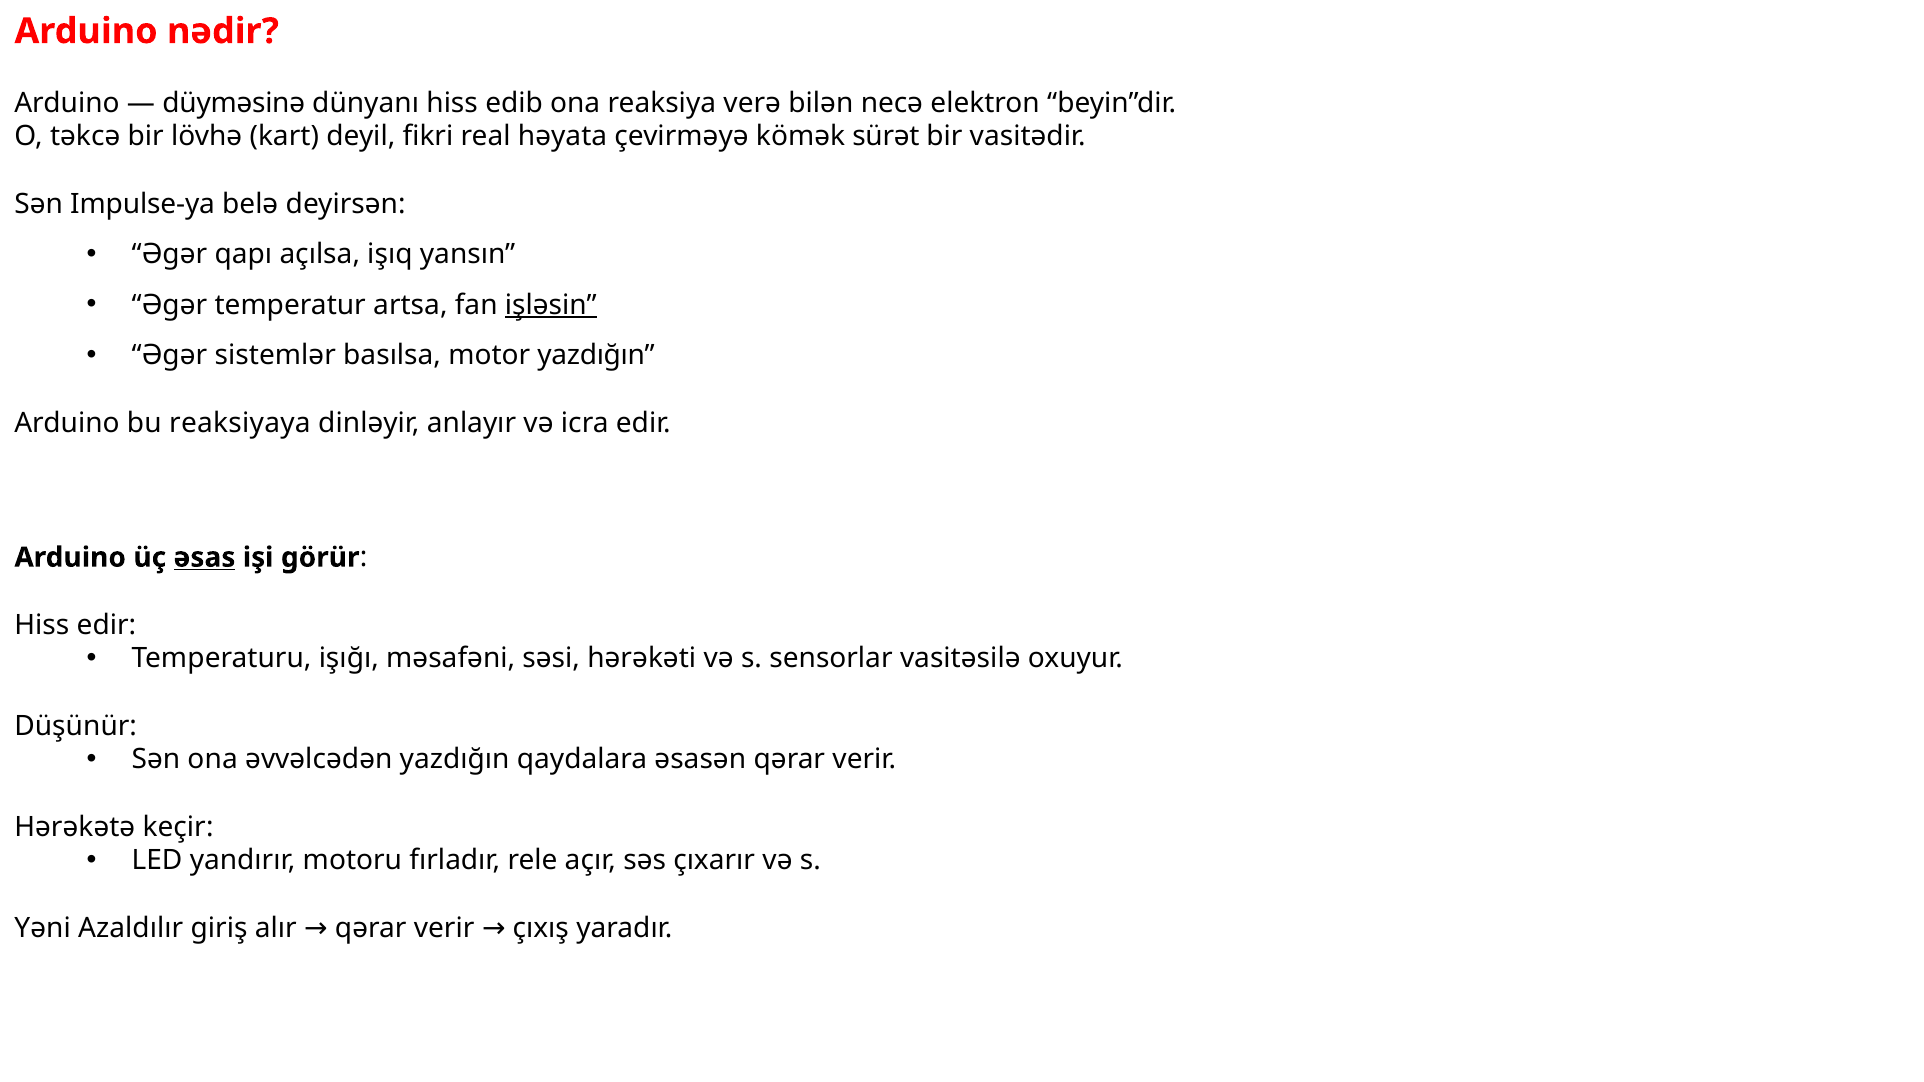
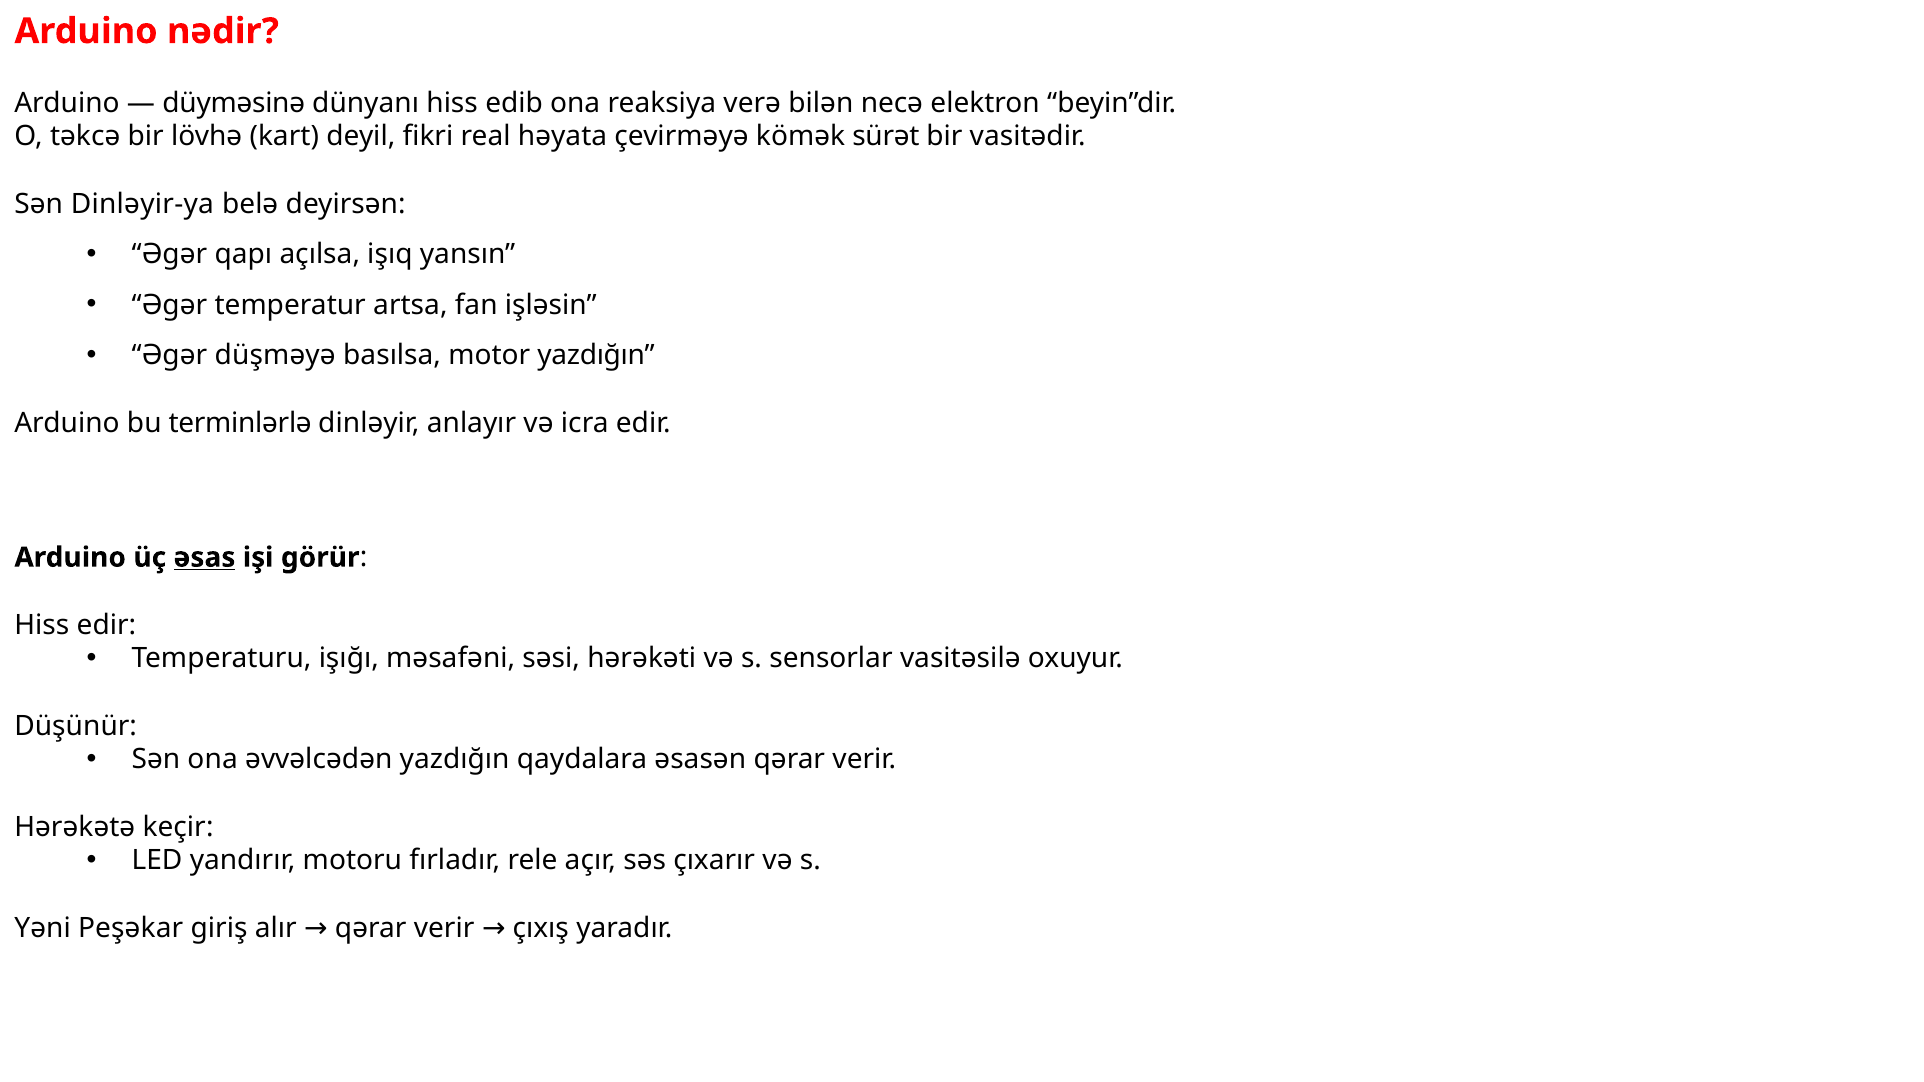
Impulse-ya: Impulse-ya -> Dinləyir-ya
işləsin underline: present -> none
sistemlər: sistemlər -> düşməyə
reaksiyaya: reaksiyaya -> terminlərlə
Azaldılır: Azaldılır -> Peşəkar
